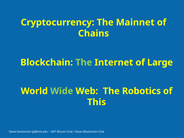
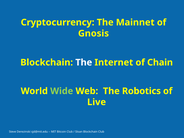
Chains: Chains -> Gnosis
The at (84, 62) colour: light green -> white
Large: Large -> Chain
This: This -> Live
